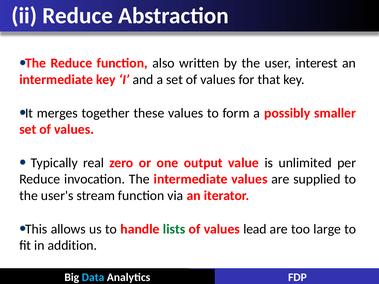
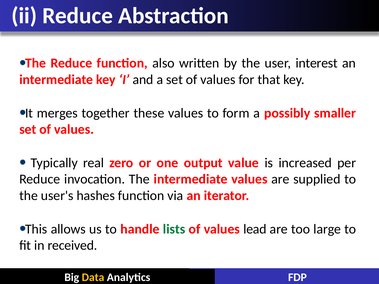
unlimited: unlimited -> increased
stream: stream -> hashes
addition: addition -> received
Data colour: light blue -> yellow
